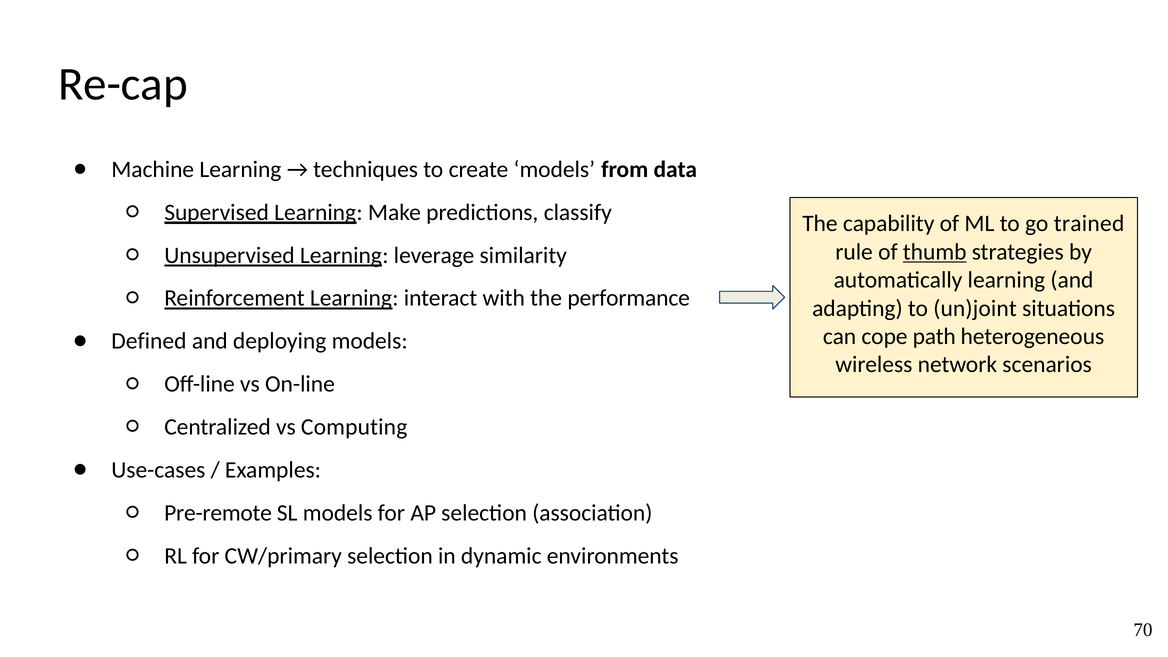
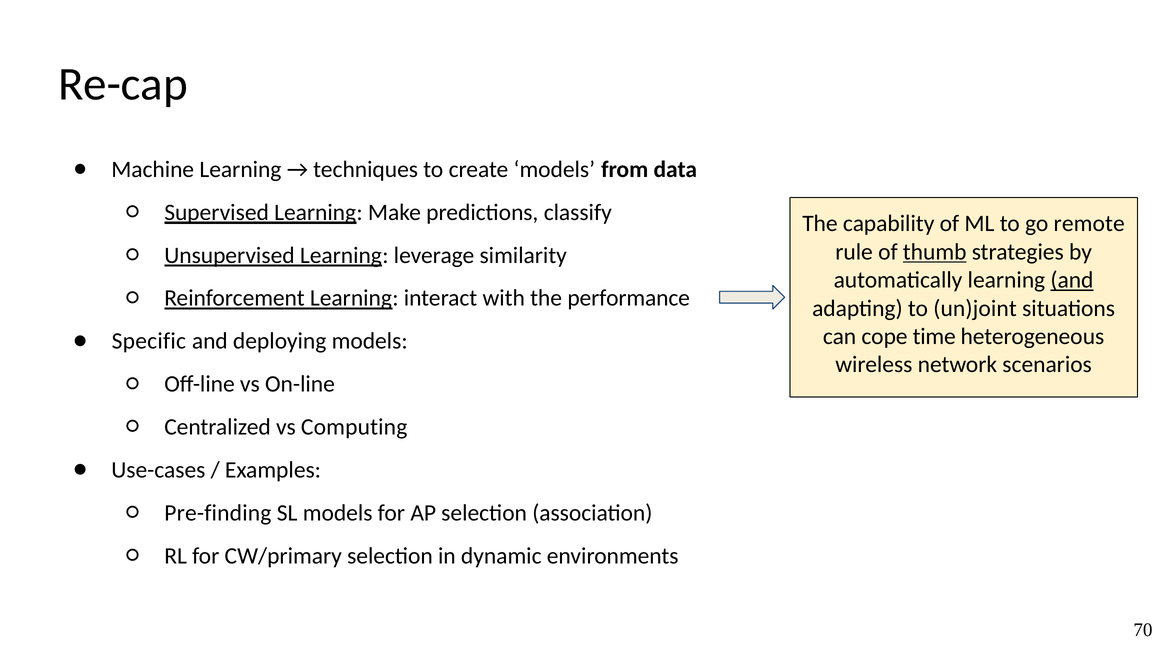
trained: trained -> remote
and at (1072, 280) underline: none -> present
path: path -> time
Defined: Defined -> Specific
Pre-remote: Pre-remote -> Pre-finding
